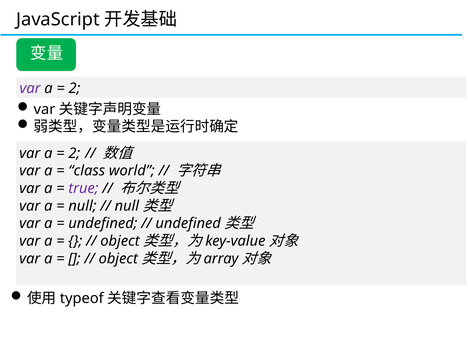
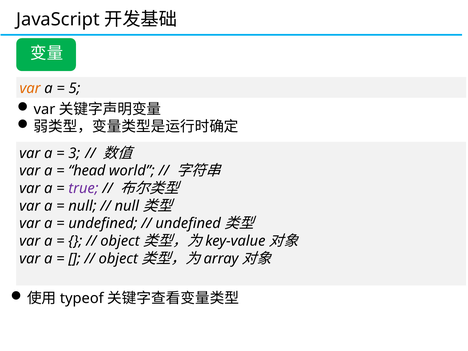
var at (30, 88) colour: purple -> orange
2 at (74, 88): 2 -> 5
2 at (74, 153): 2 -> 3
class: class -> head
